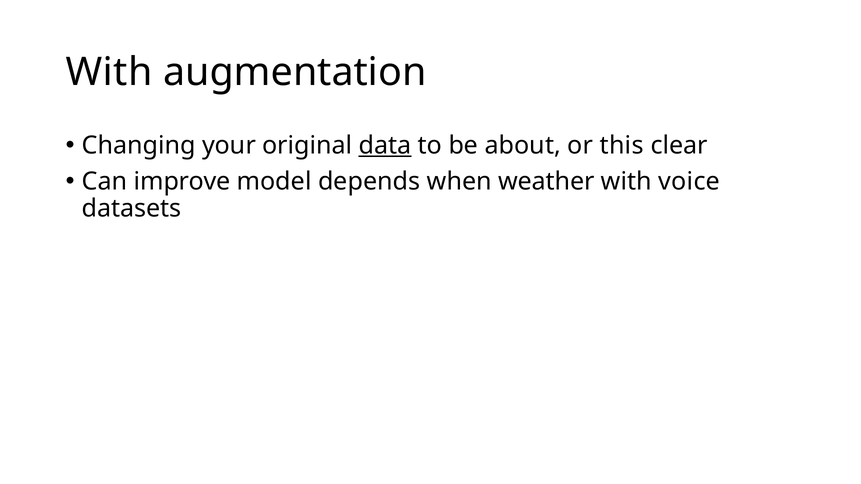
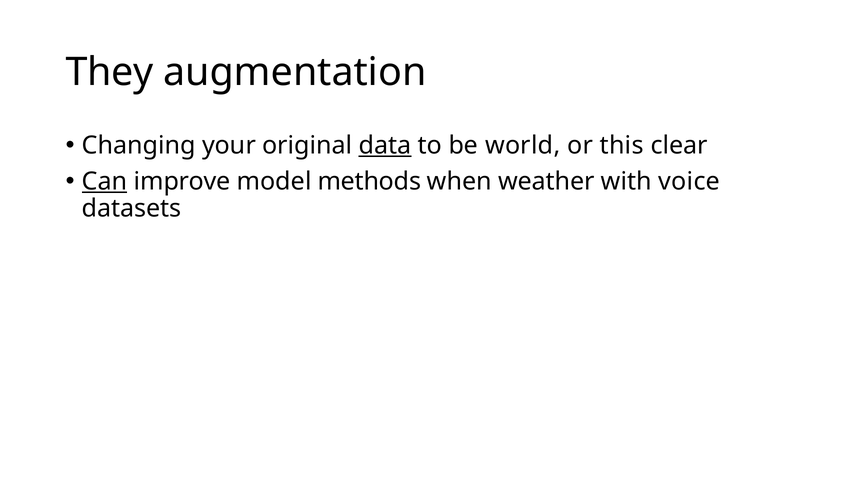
With at (109, 72): With -> They
about: about -> world
Can underline: none -> present
depends: depends -> methods
